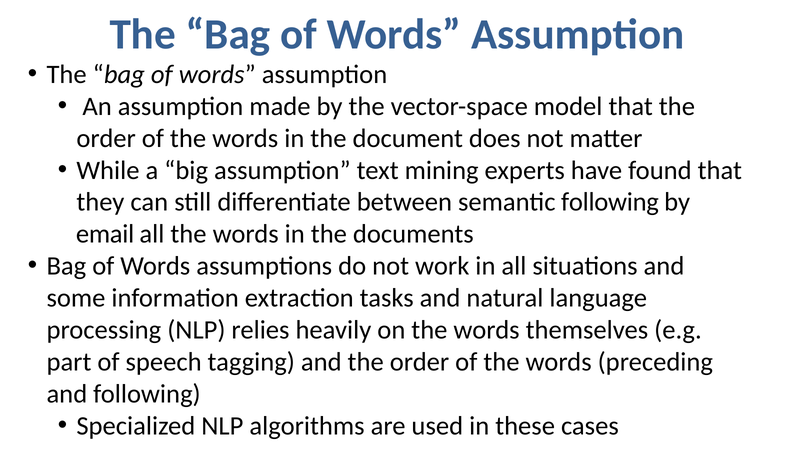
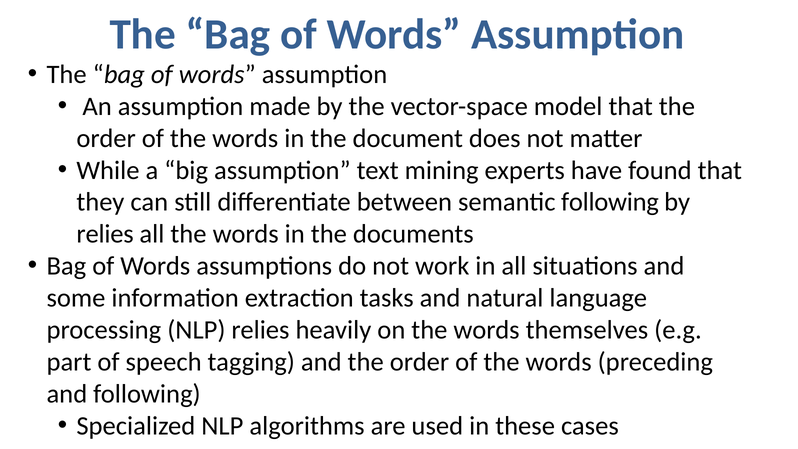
email at (105, 234): email -> relies
